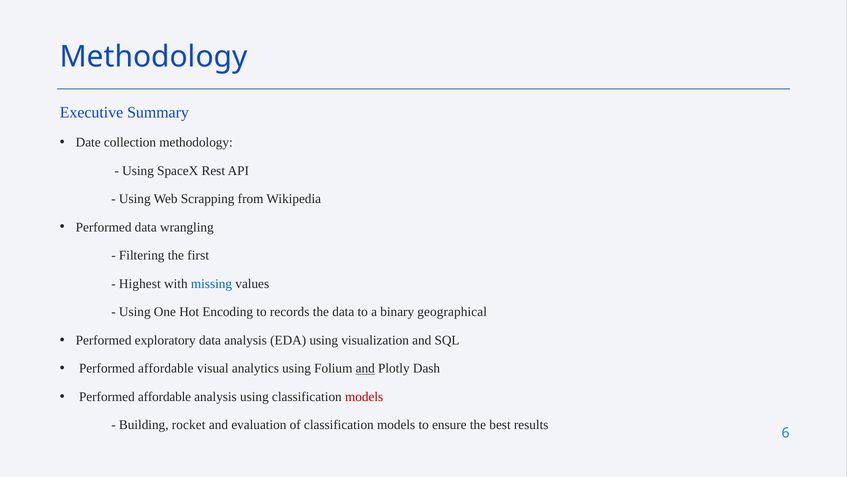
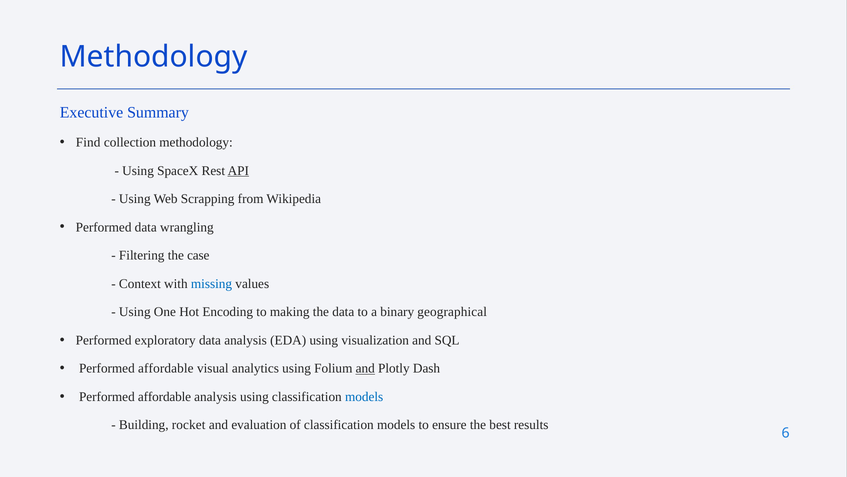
Date: Date -> Find
API underline: none -> present
first: first -> case
Highest: Highest -> Context
records: records -> making
models at (364, 396) colour: red -> blue
